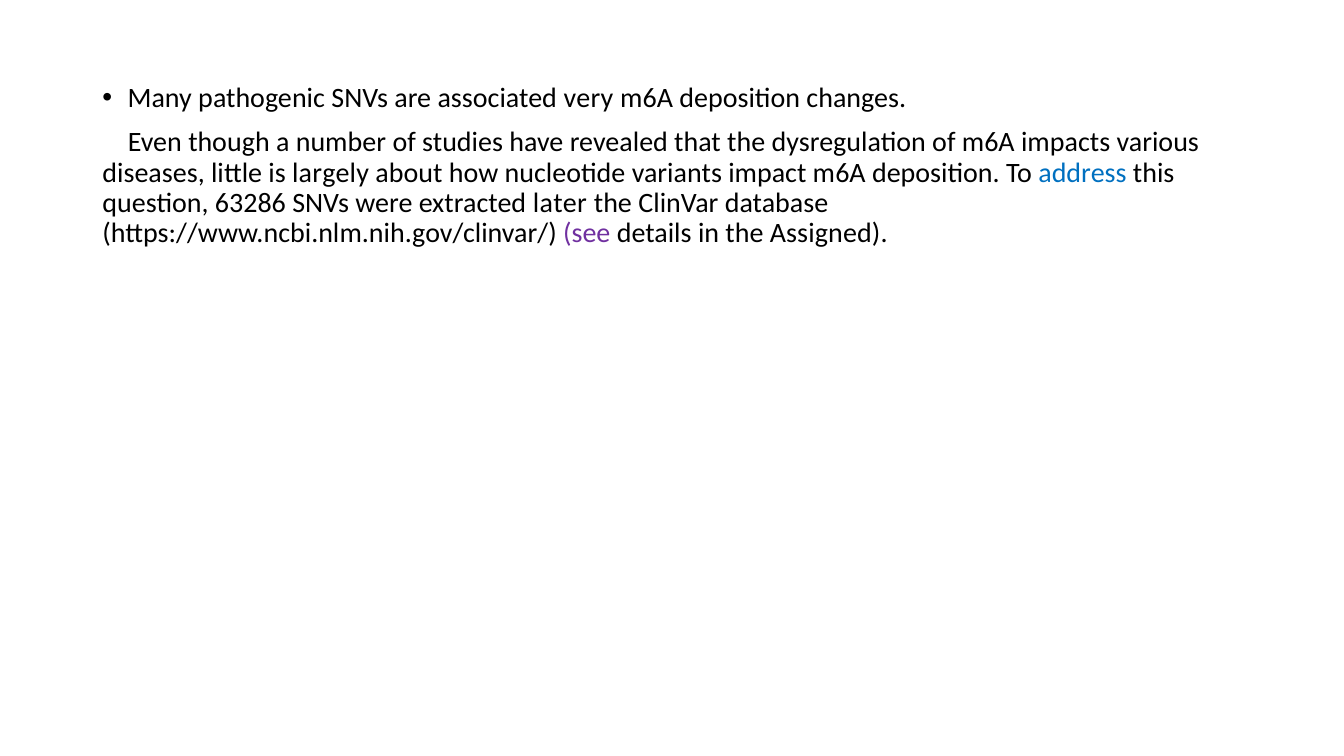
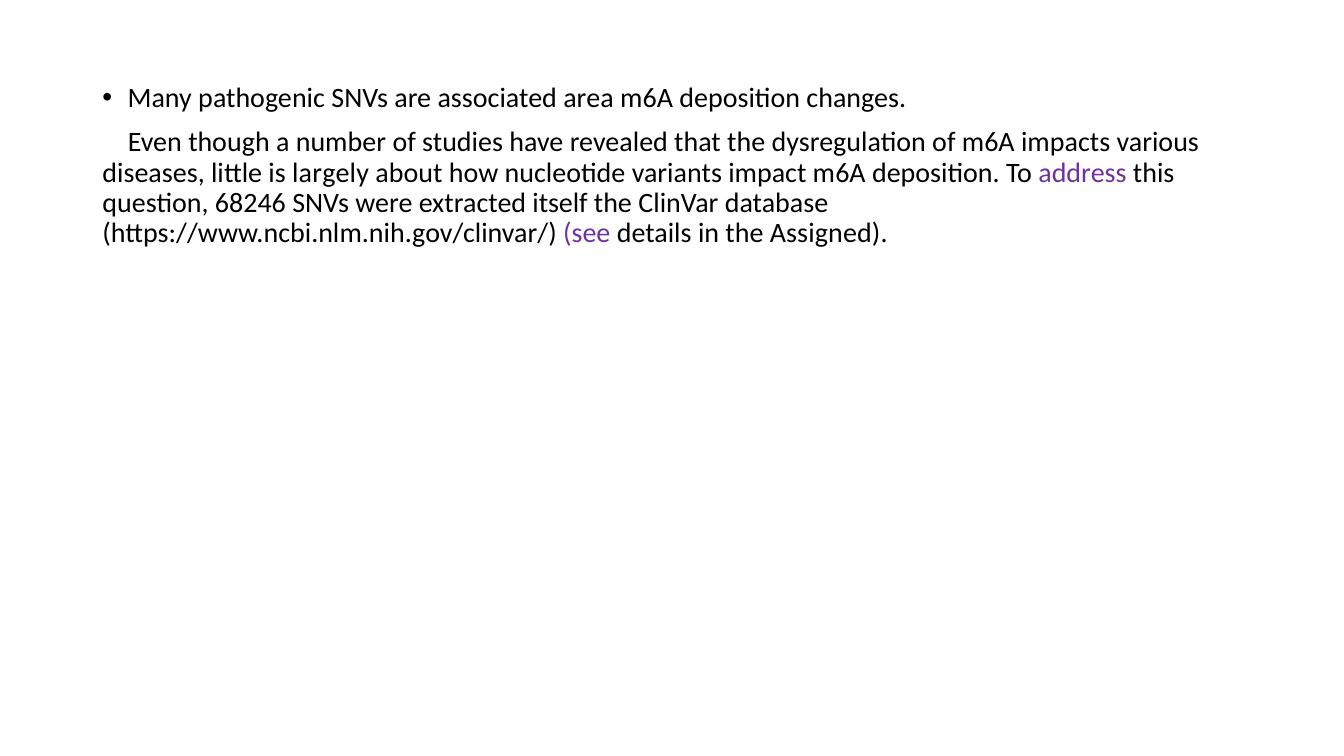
very: very -> area
address colour: blue -> purple
63286: 63286 -> 68246
later: later -> itself
